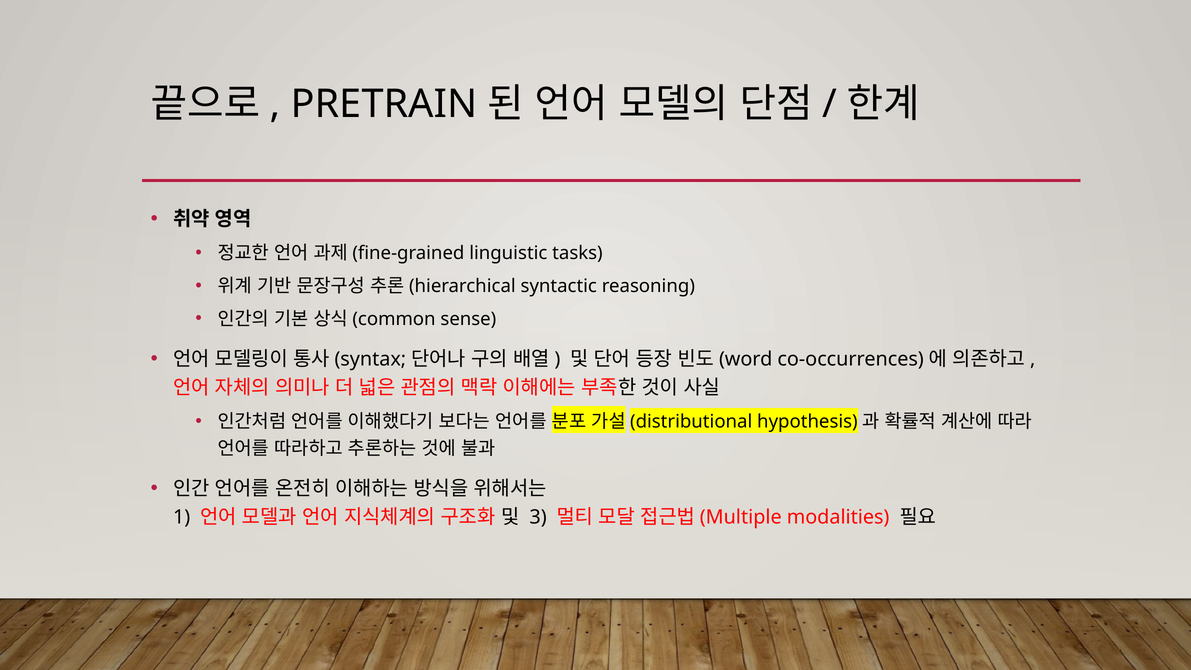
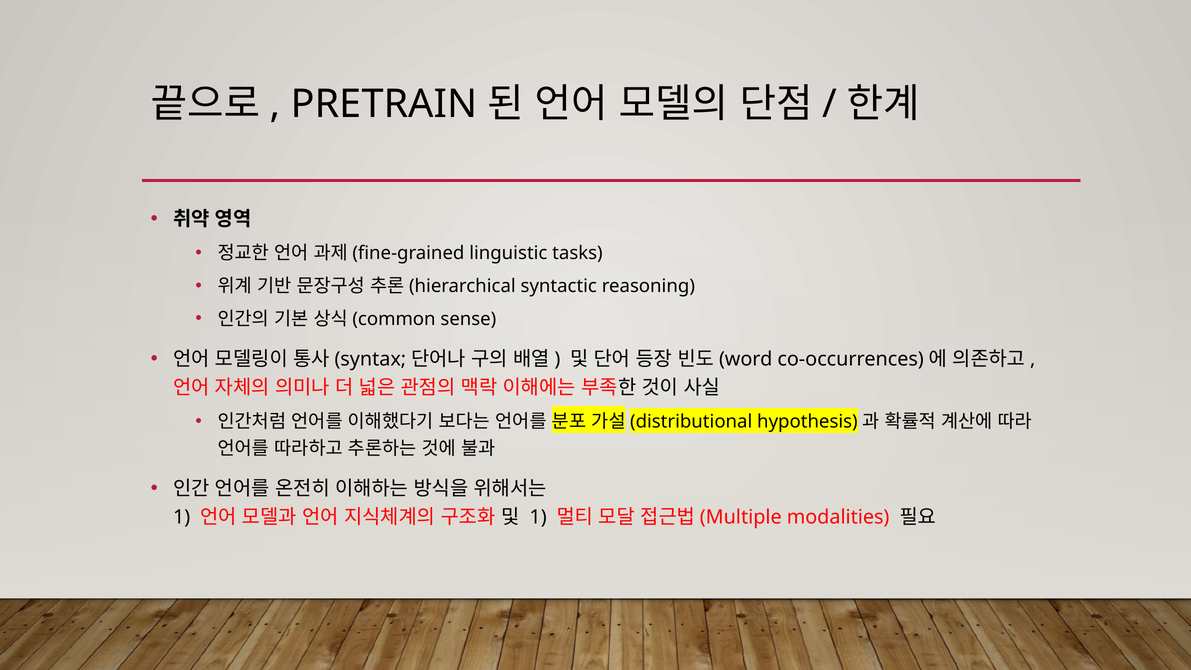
3 at (538, 517): 3 -> 1
